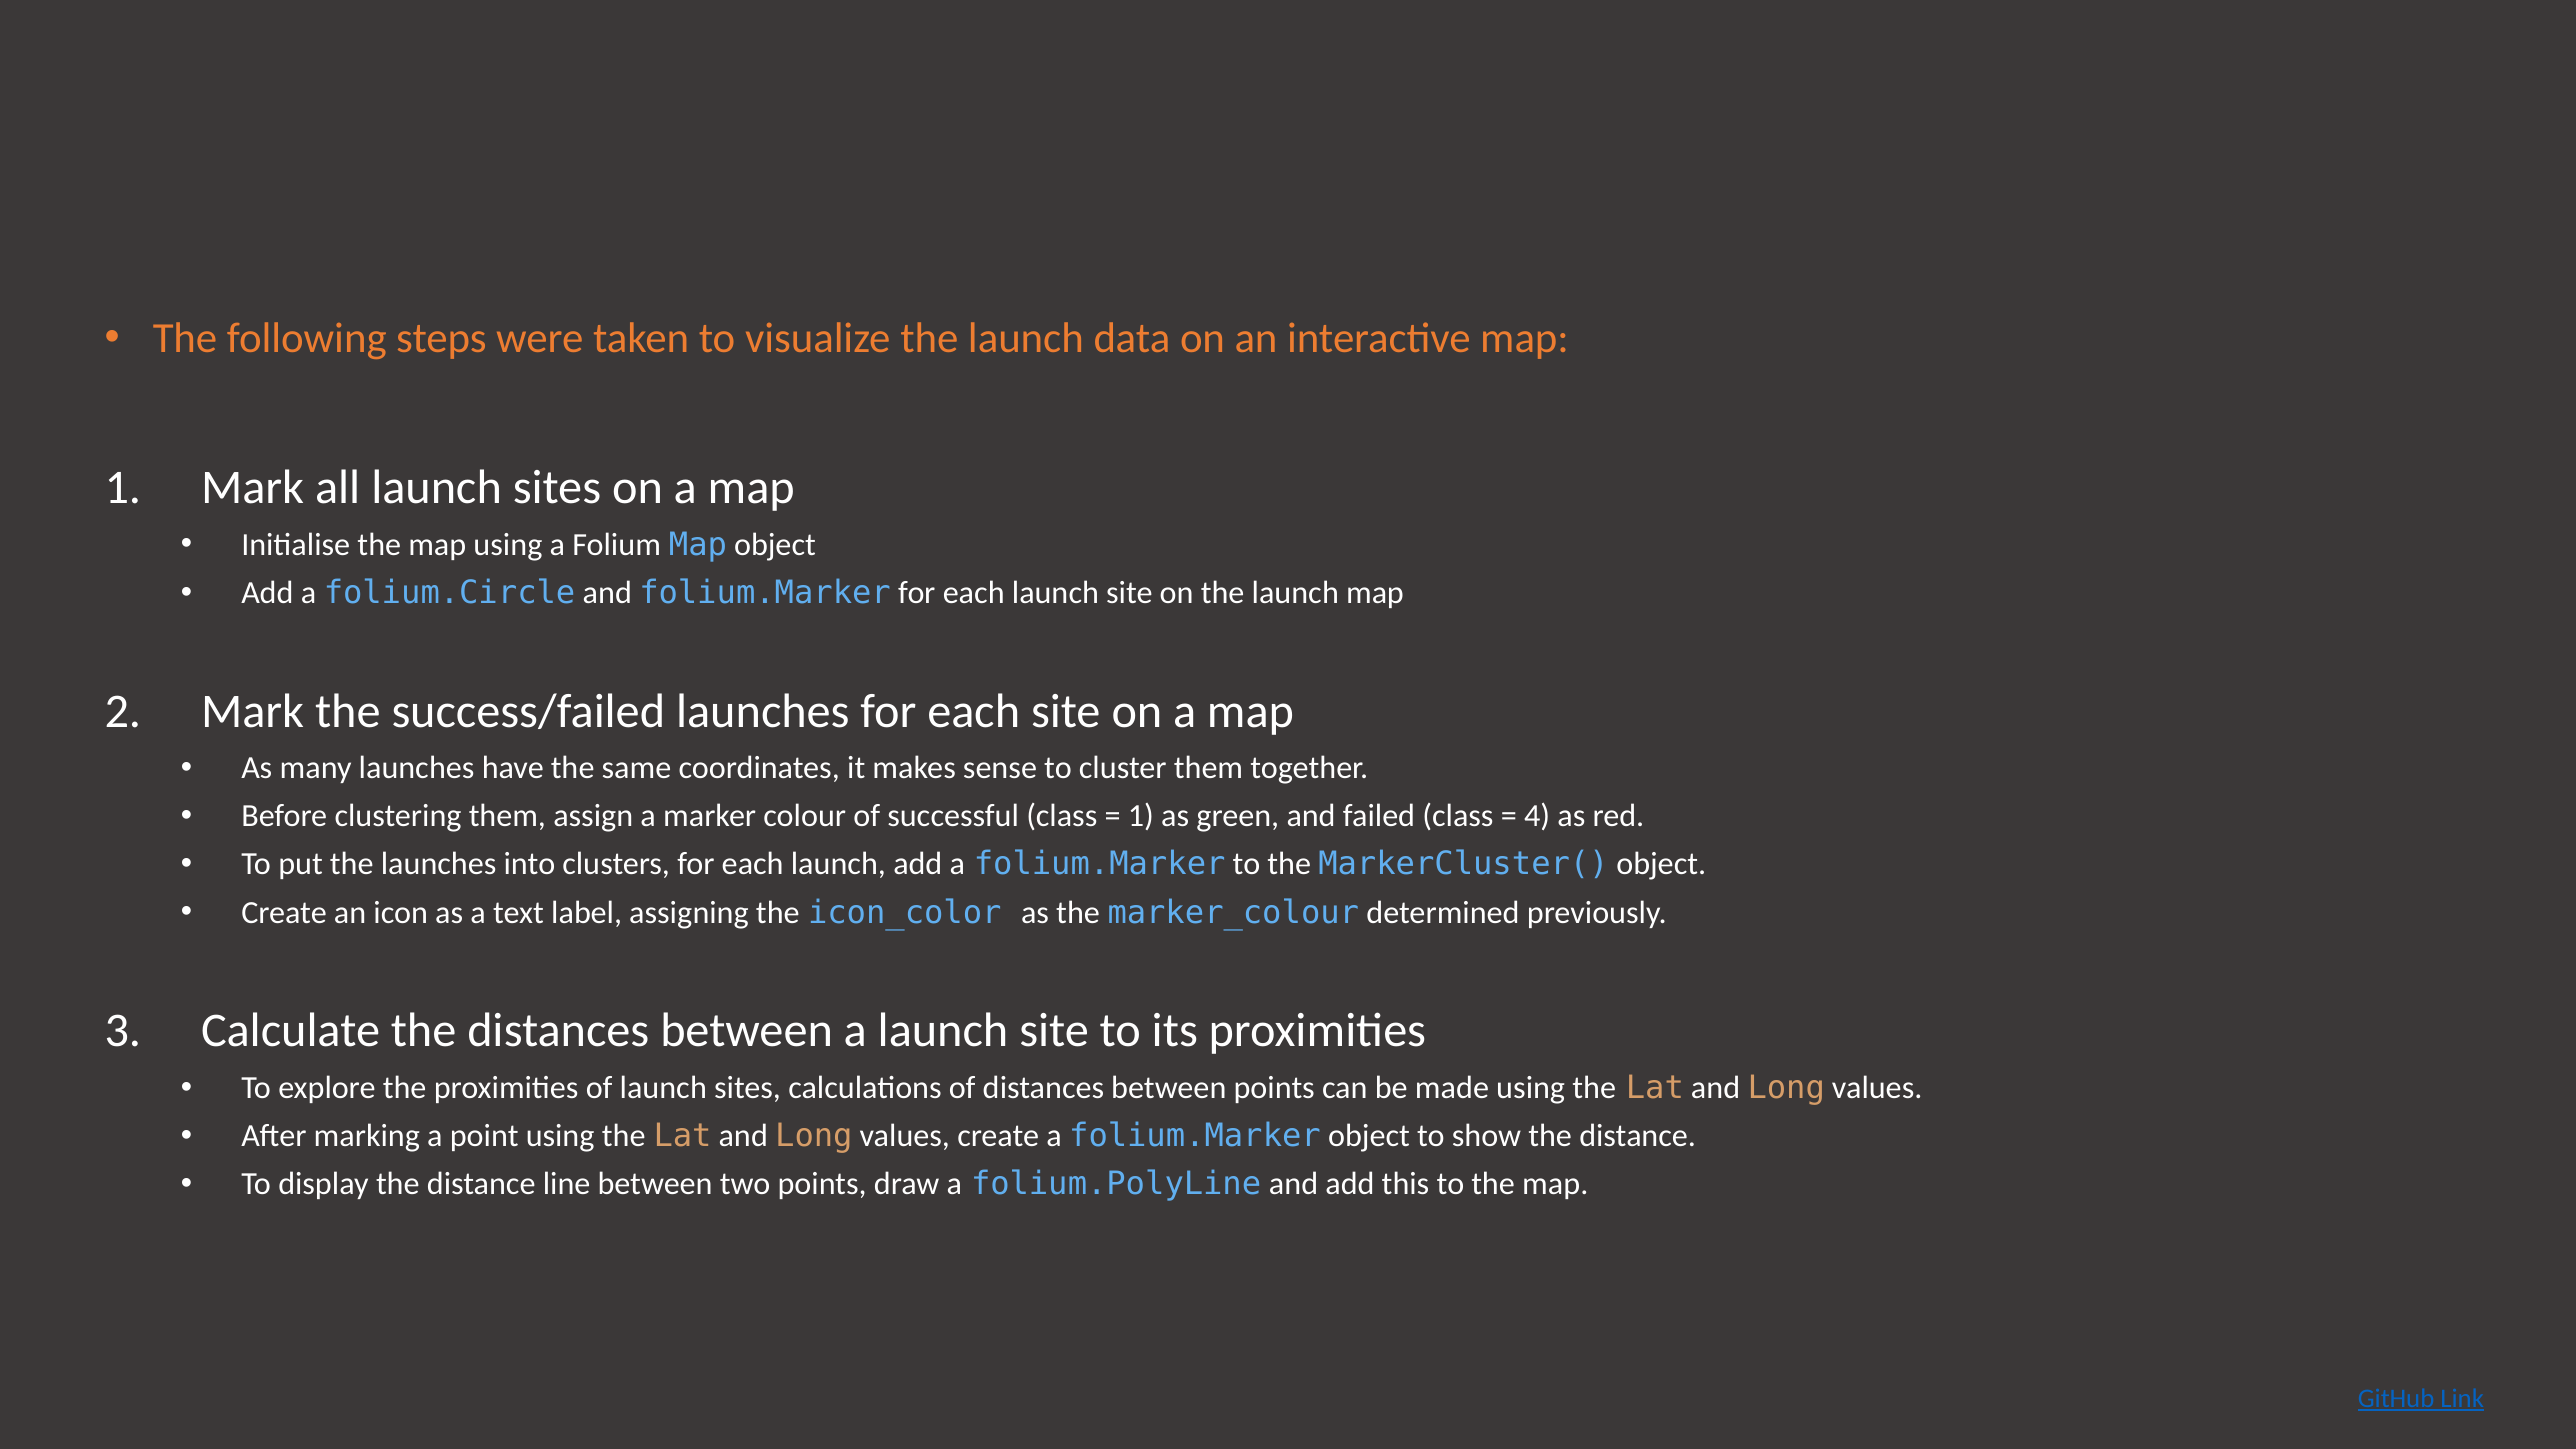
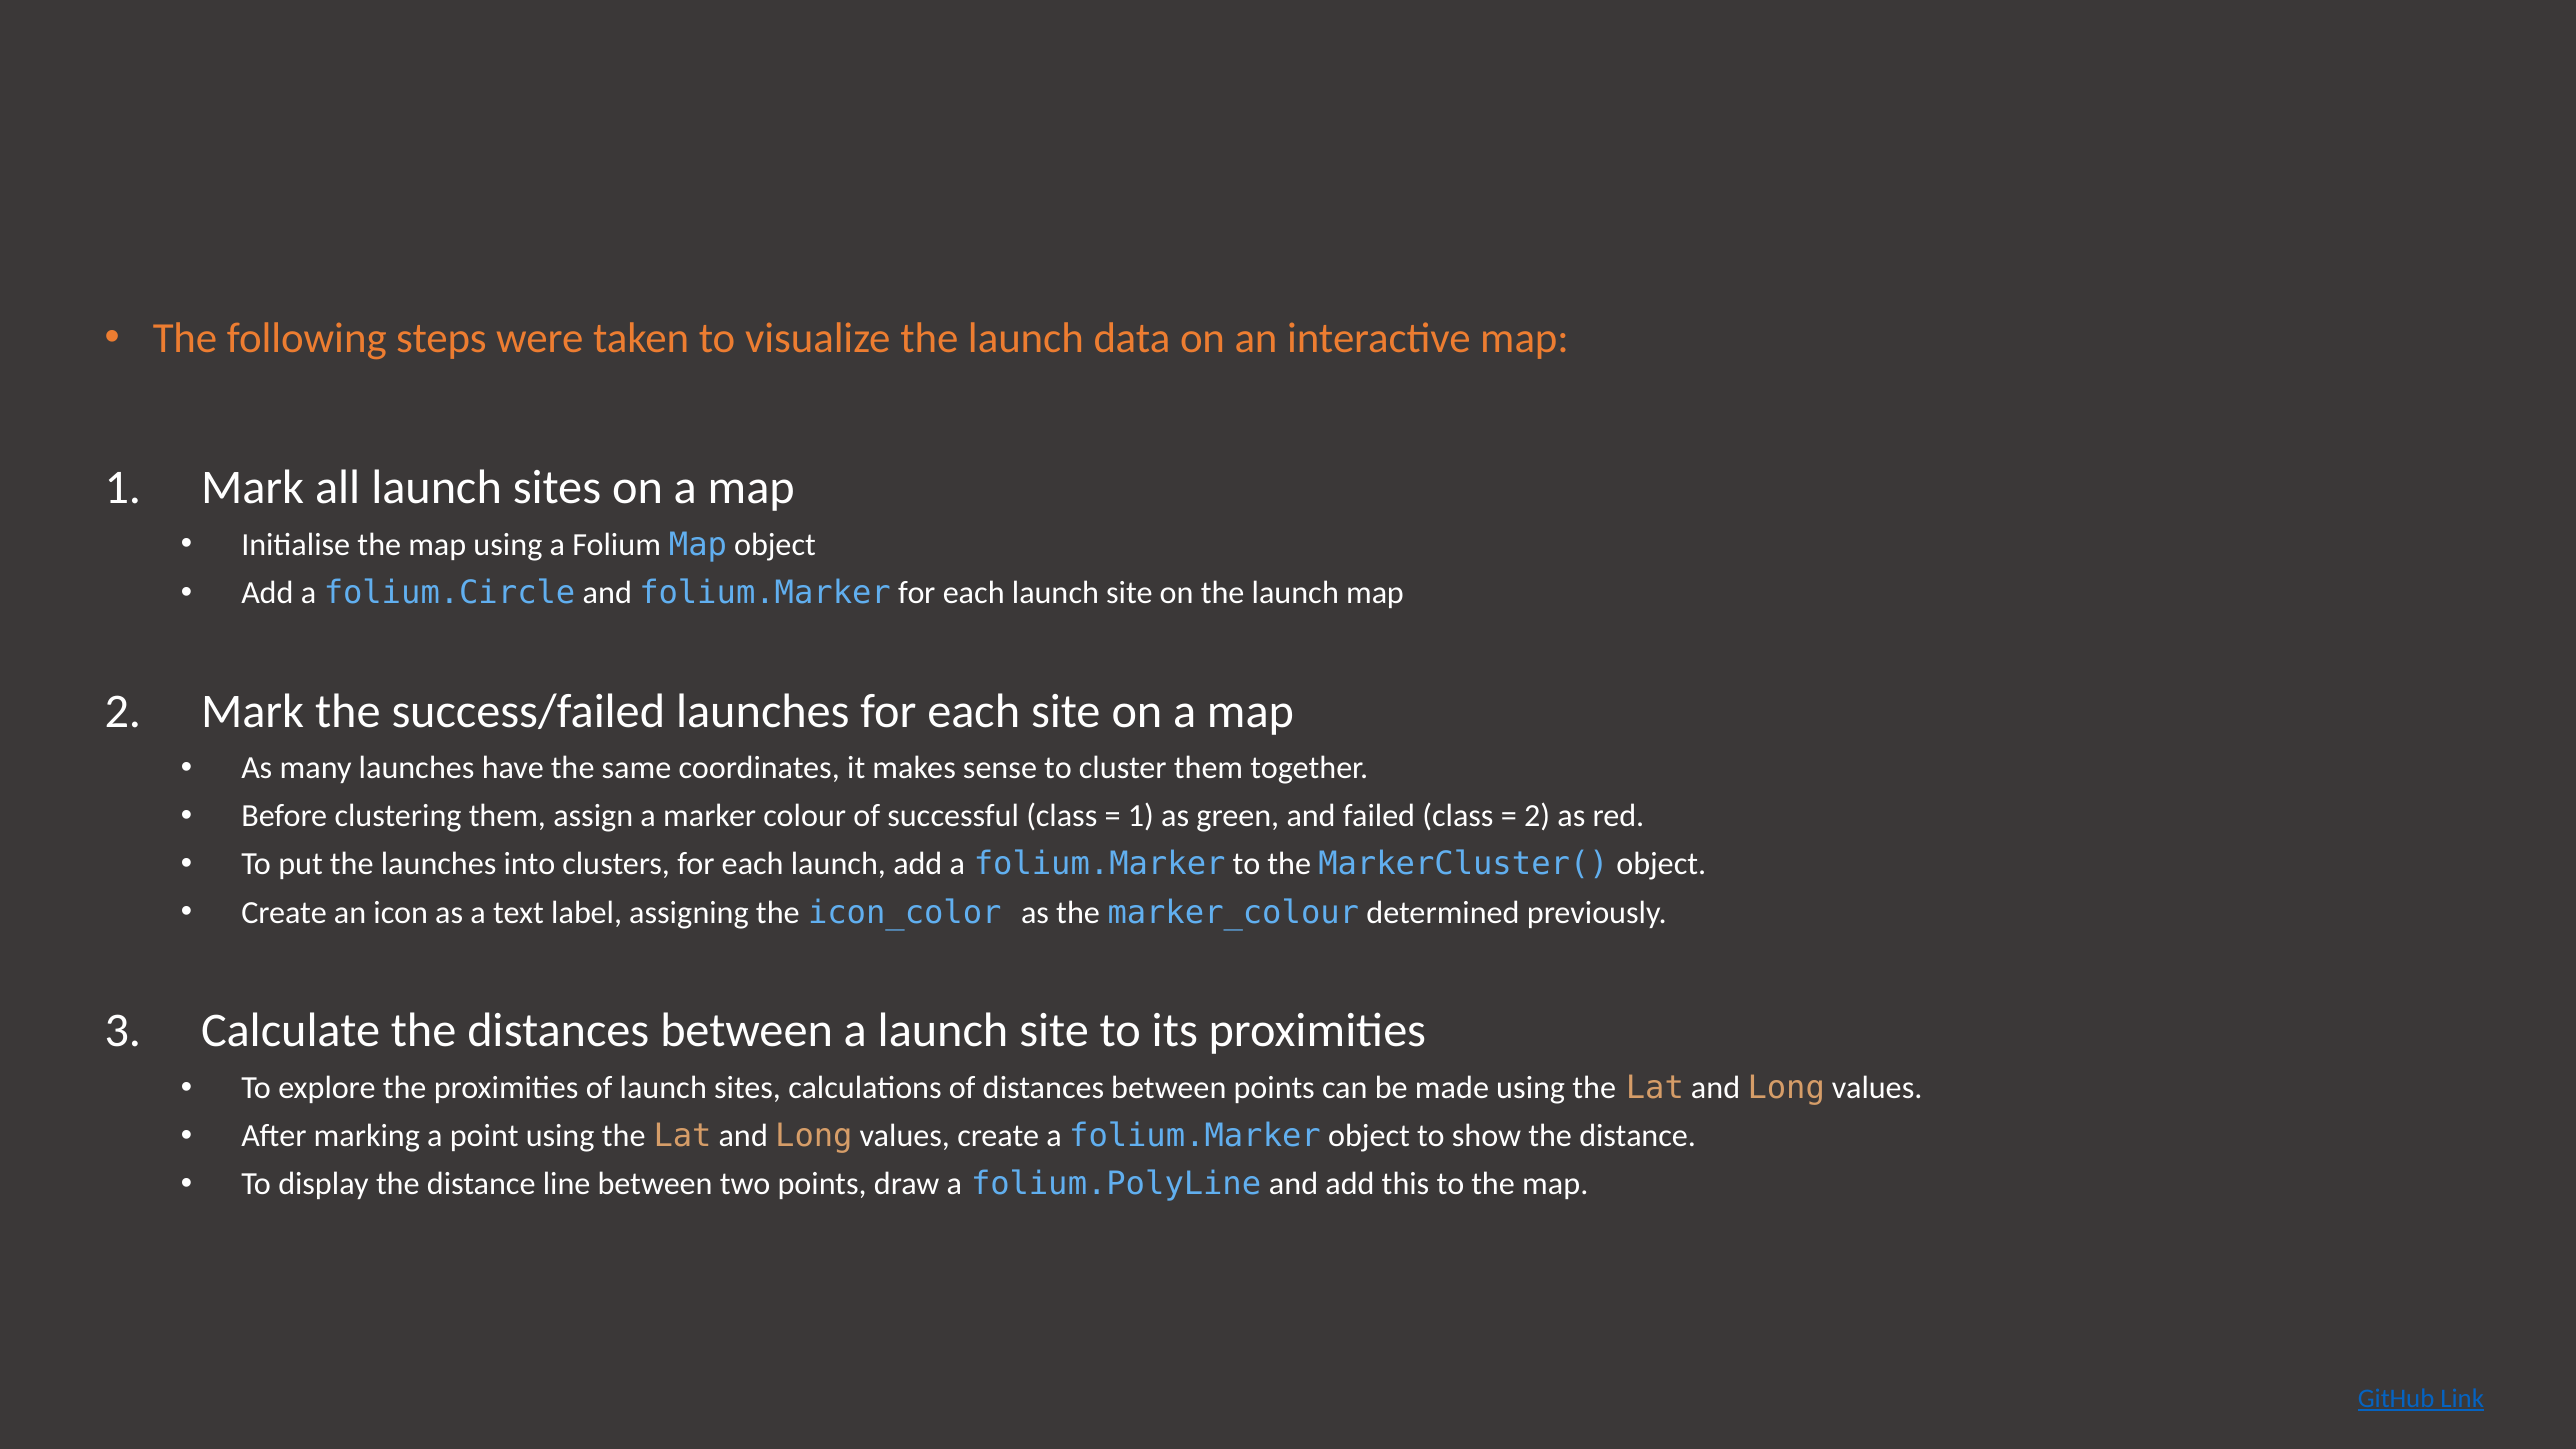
4 at (1537, 816): 4 -> 2
